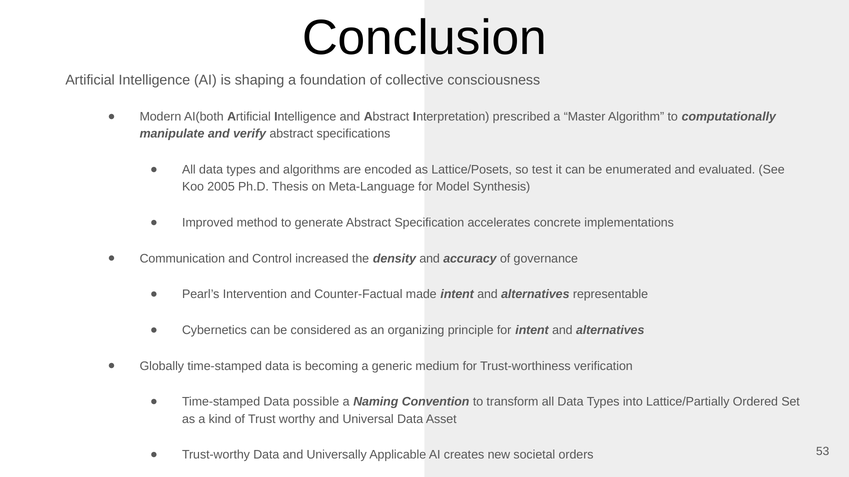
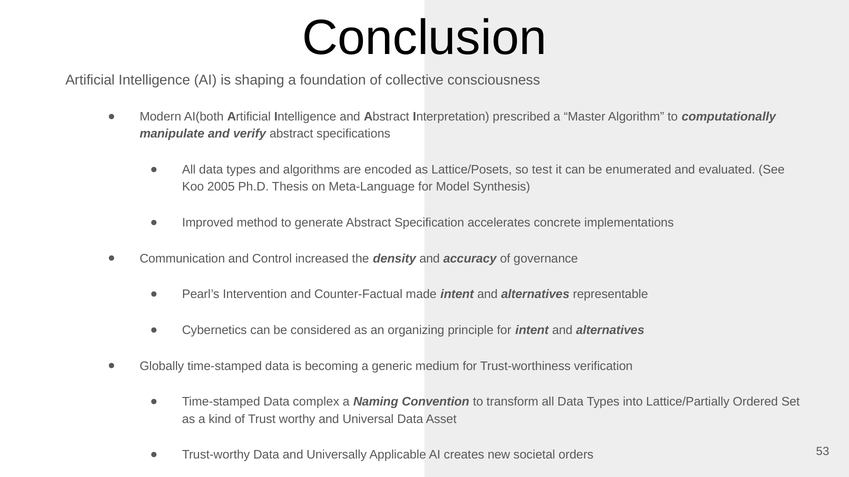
possible: possible -> complex
